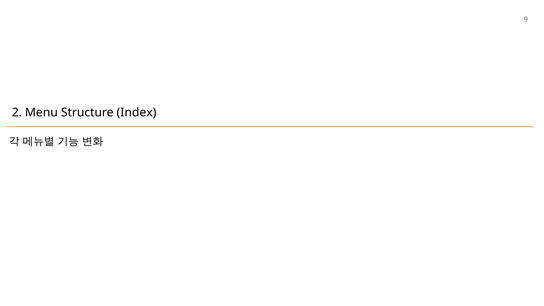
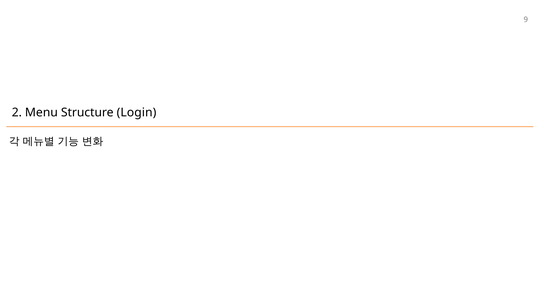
Index: Index -> Login
